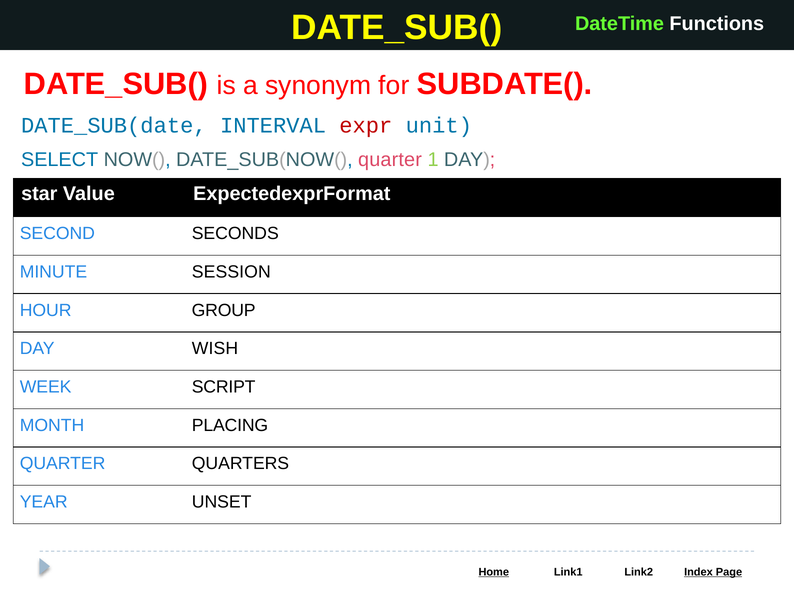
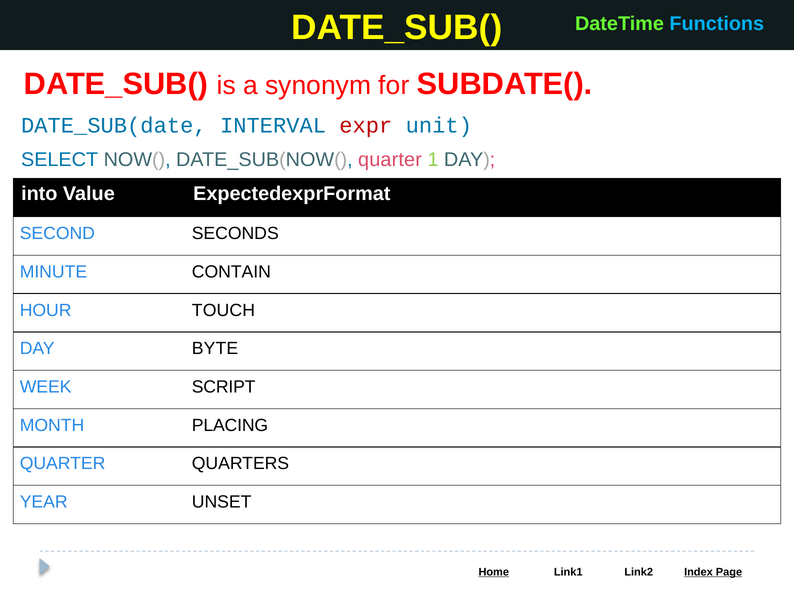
Functions colour: white -> light blue
star: star -> into
SESSION: SESSION -> CONTAIN
GROUP: GROUP -> TOUCH
WISH: WISH -> BYTE
